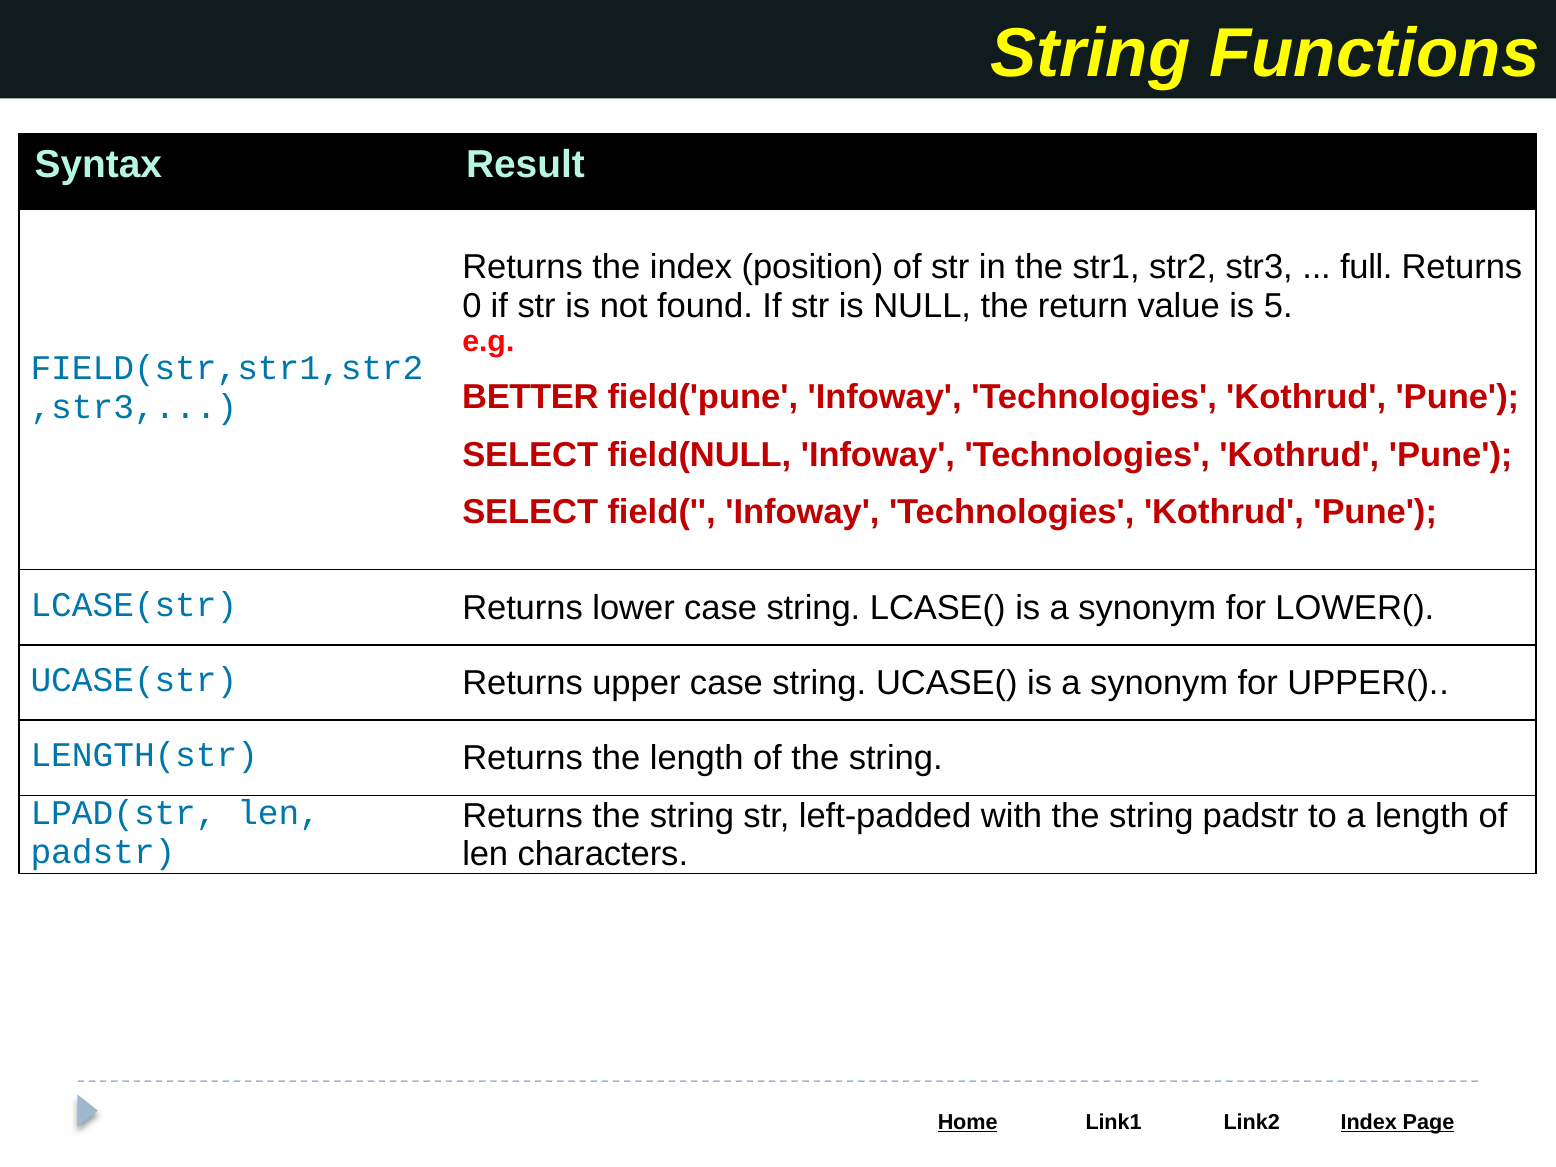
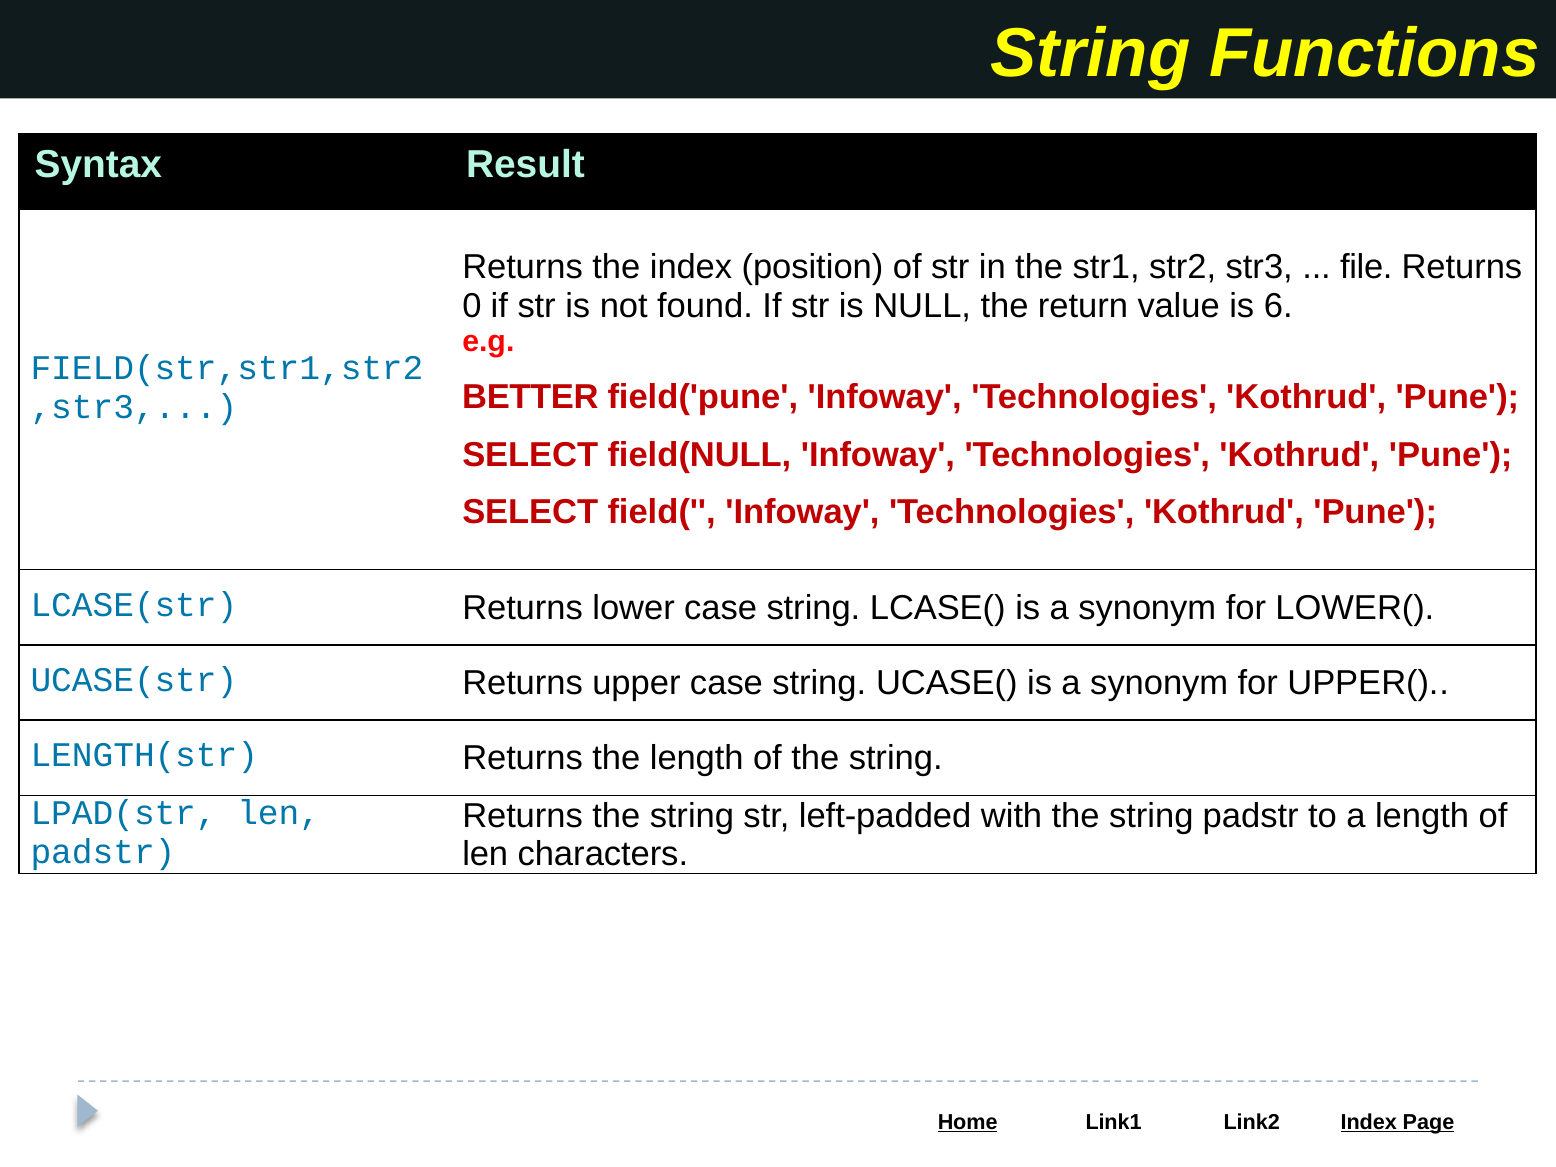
full: full -> file
5: 5 -> 6
